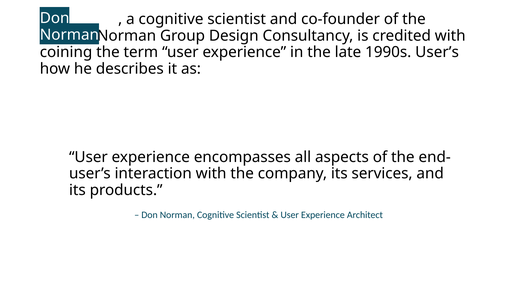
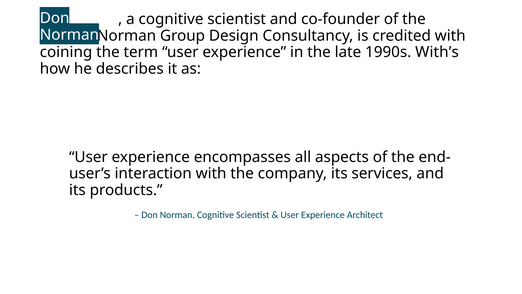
1990s User’s: User’s -> With’s
